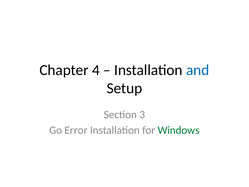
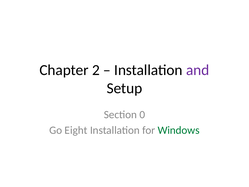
4: 4 -> 2
and colour: blue -> purple
3: 3 -> 0
Error: Error -> Eight
